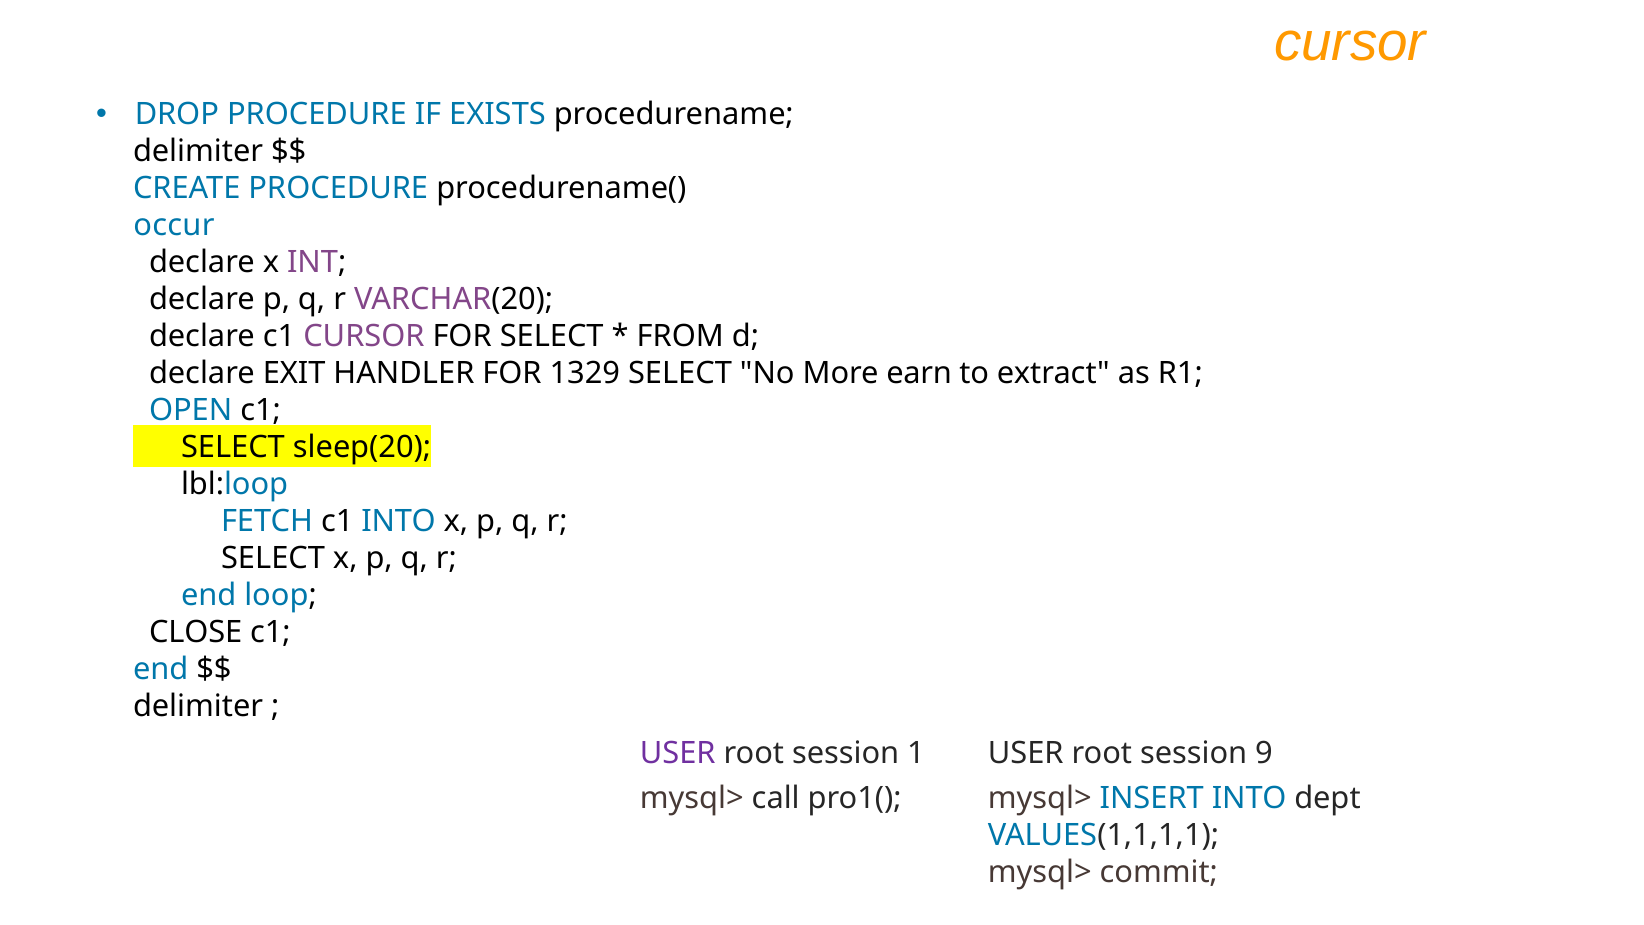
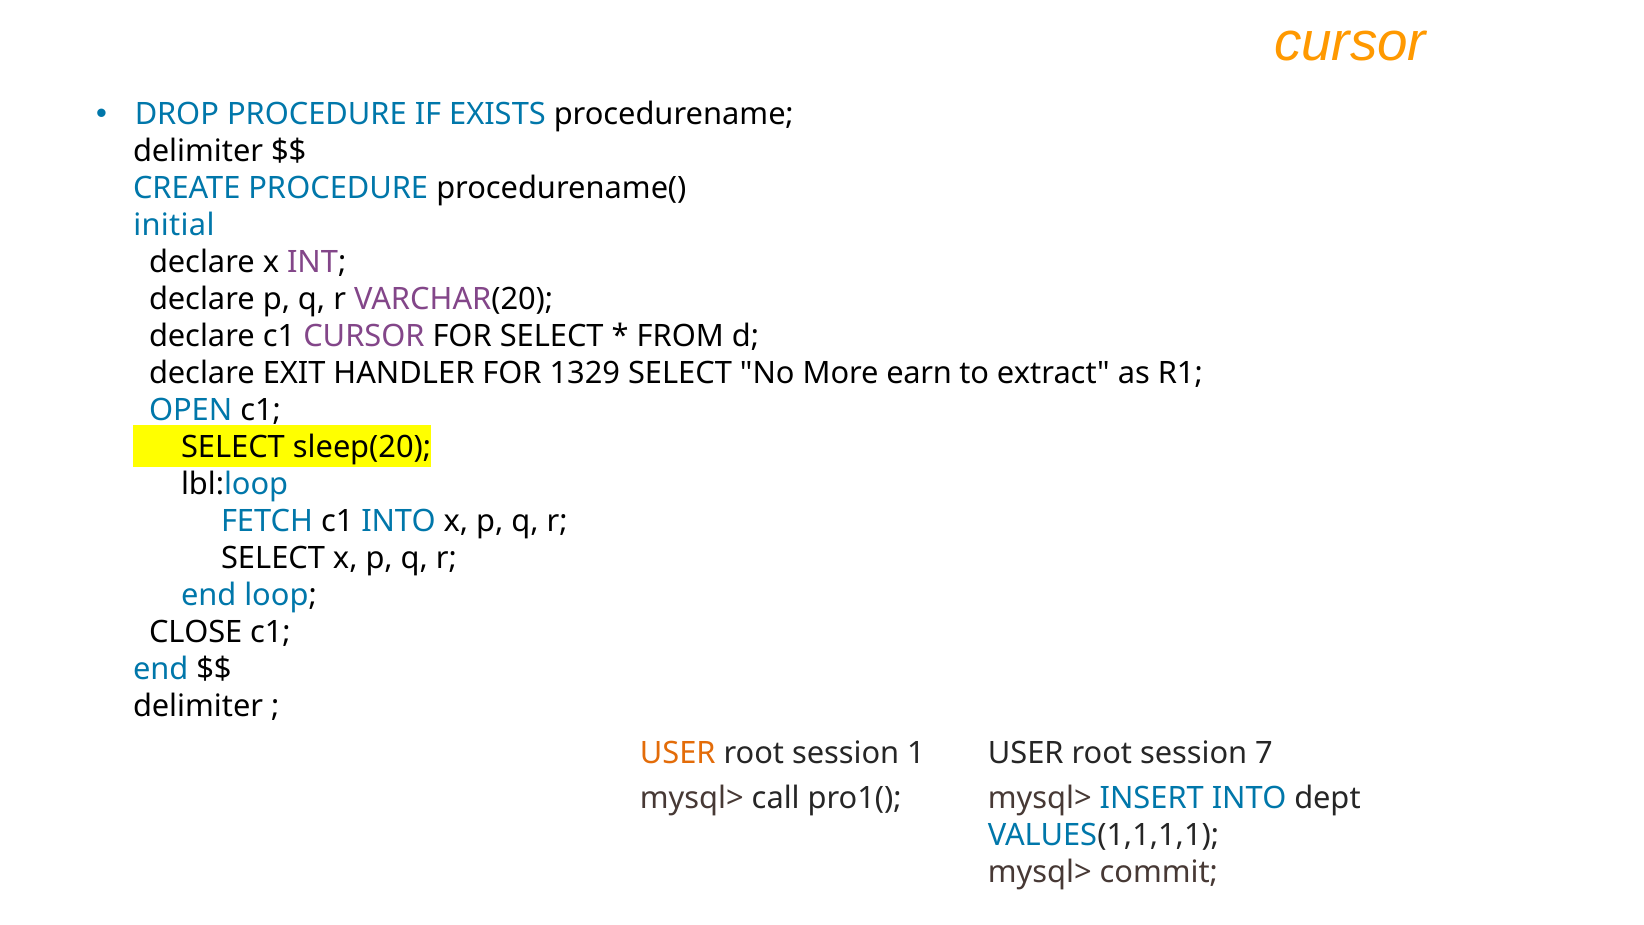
occur: occur -> initial
USER at (678, 753) colour: purple -> orange
9: 9 -> 7
